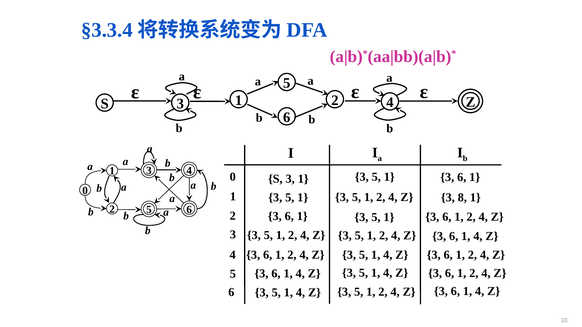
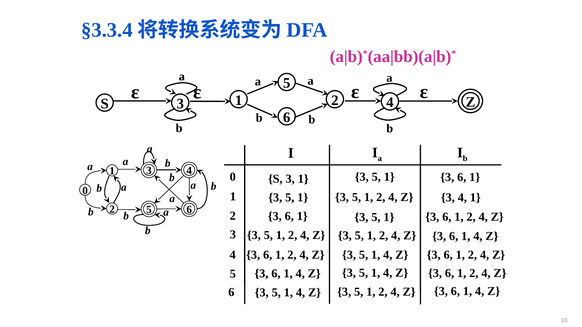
4 Z 3 8: 8 -> 4
